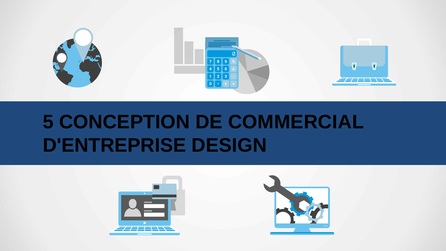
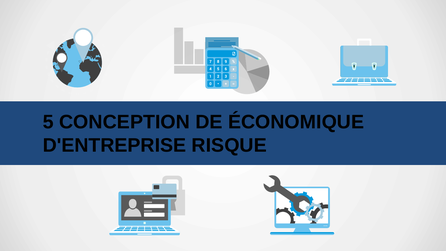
COMMERCIAL: COMMERCIAL -> ÉCONOMIQUE
DESIGN: DESIGN -> RISQUE
